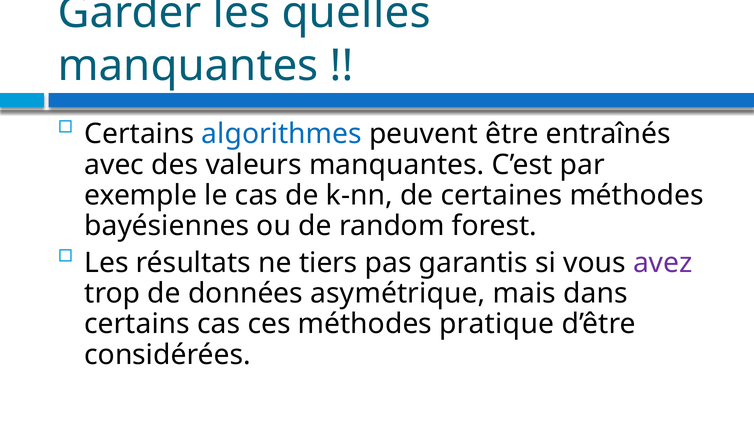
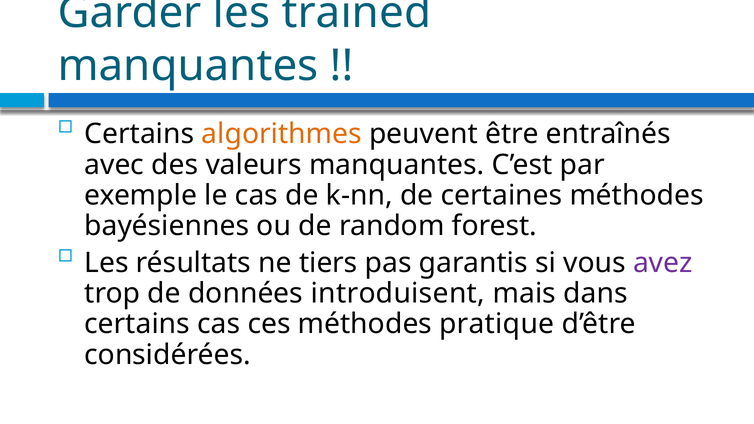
quelles: quelles -> trained
algorithmes colour: blue -> orange
asymétrique: asymétrique -> introduisent
